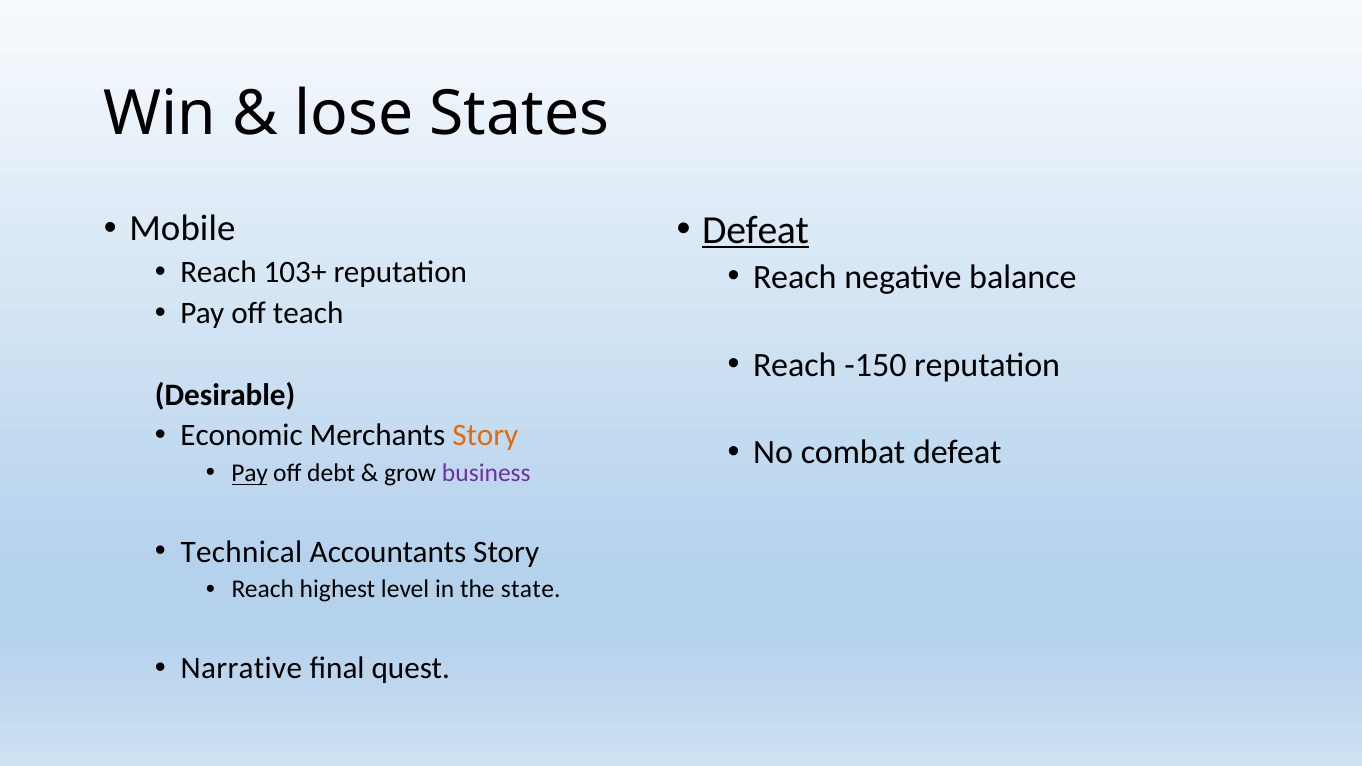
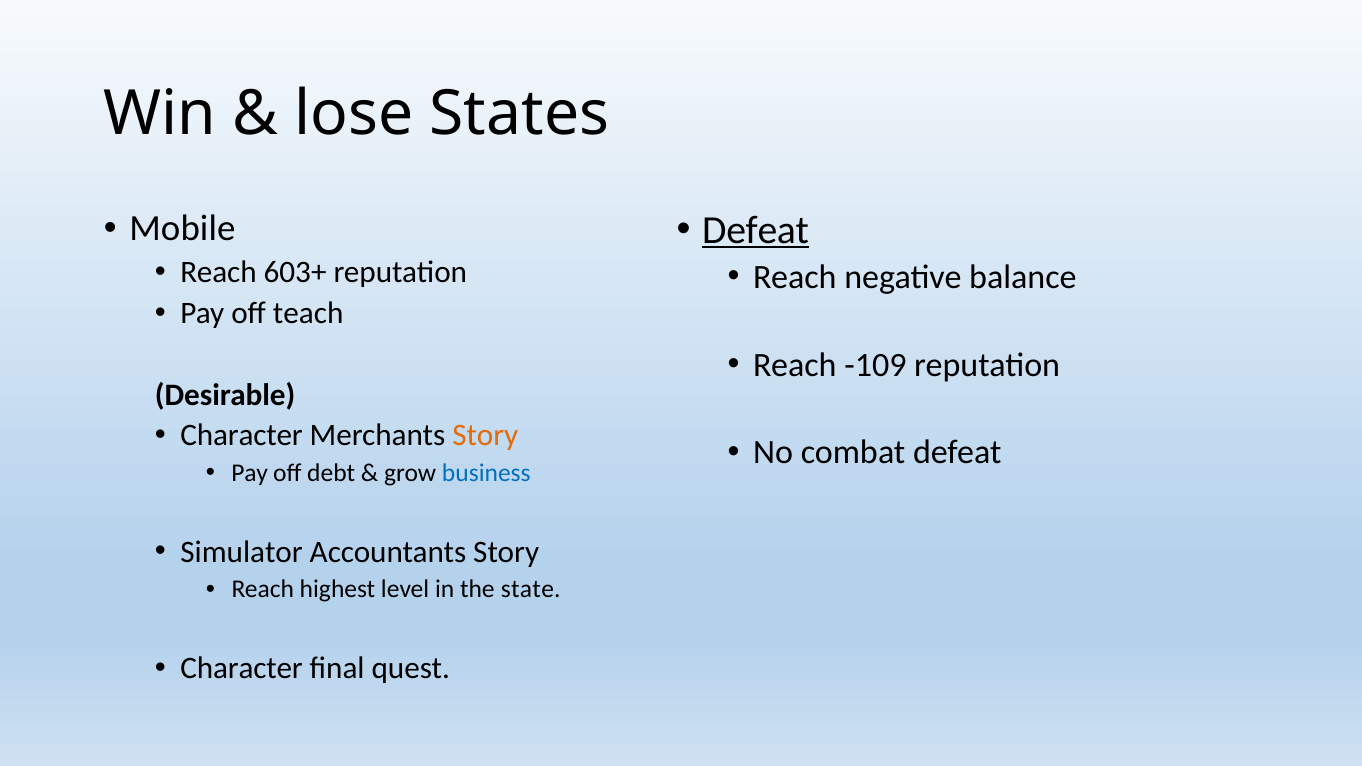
103+: 103+ -> 603+
-150: -150 -> -109
Economic at (242, 436): Economic -> Character
Pay at (250, 473) underline: present -> none
business colour: purple -> blue
Technical: Technical -> Simulator
Narrative at (241, 668): Narrative -> Character
